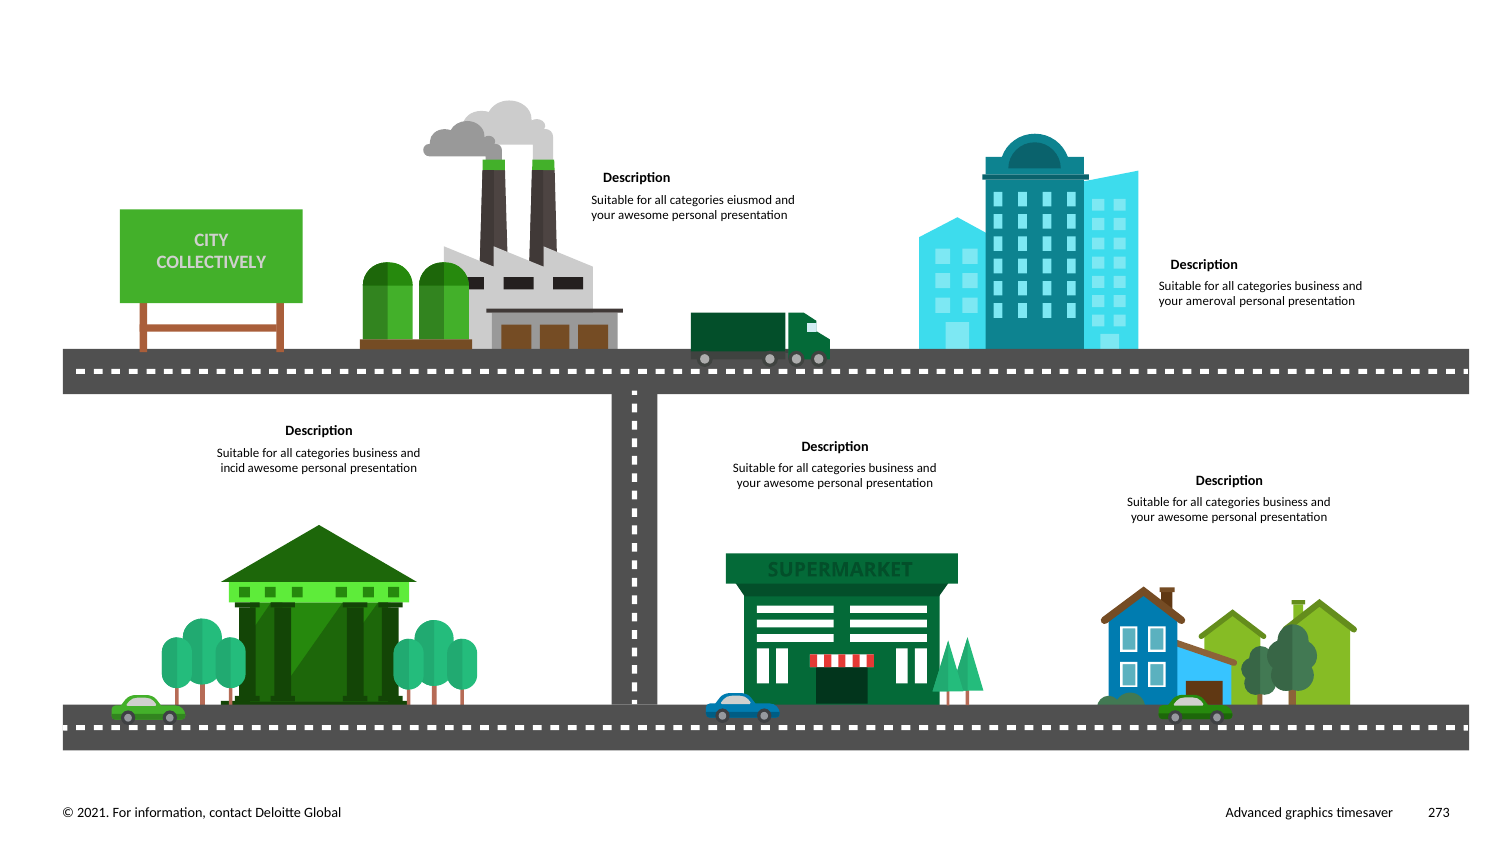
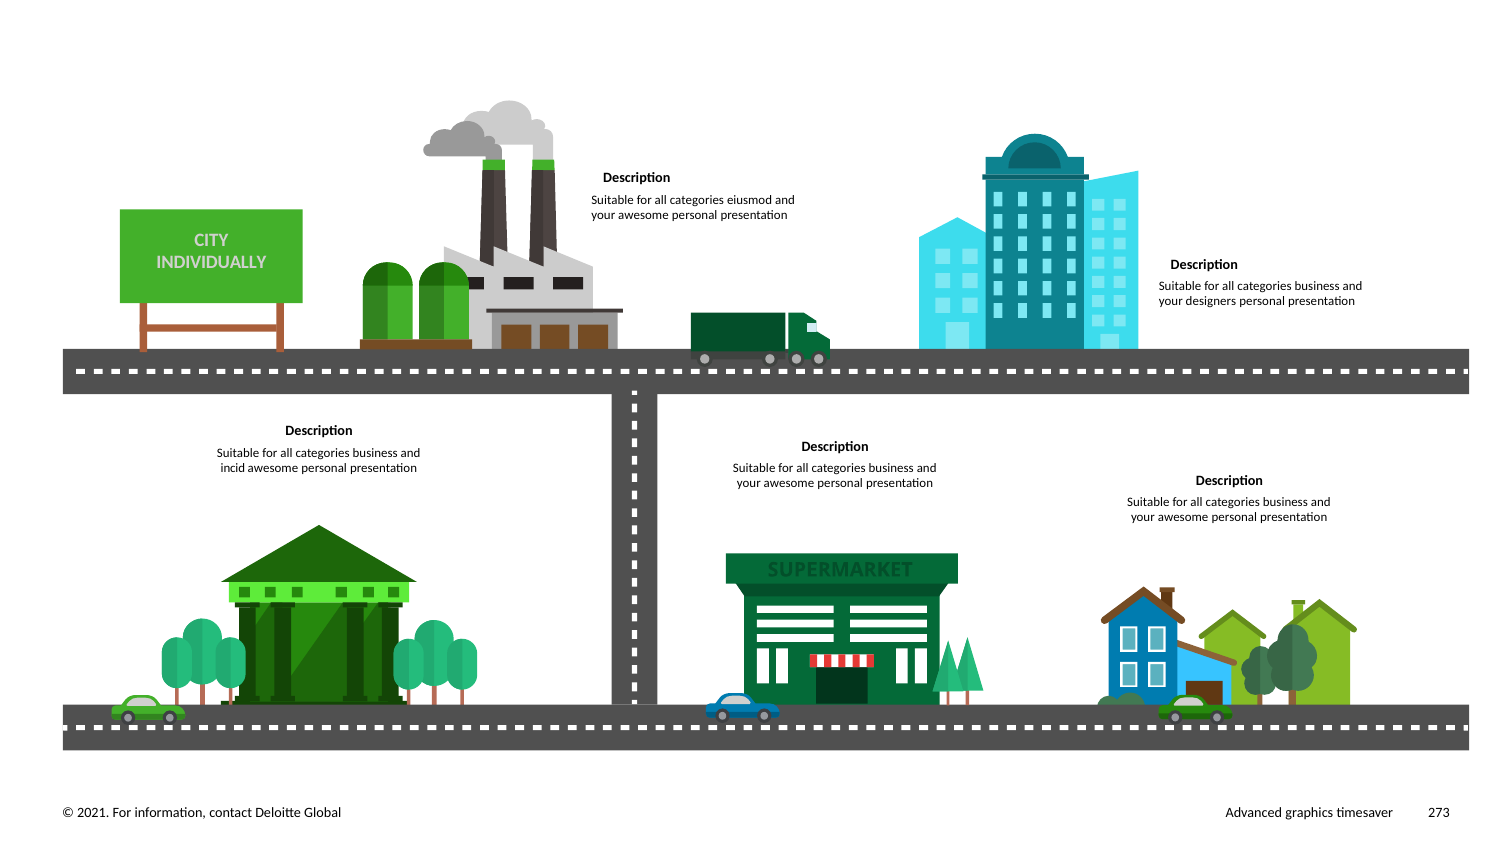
COLLECTIVELY: COLLECTIVELY -> INDIVIDUALLY
ameroval: ameroval -> designers
